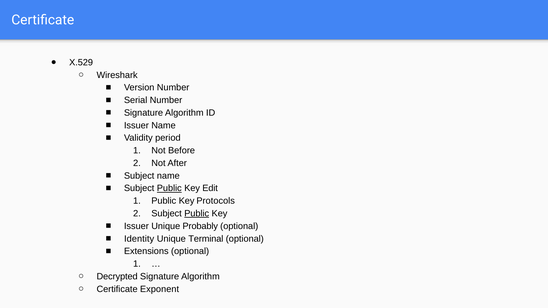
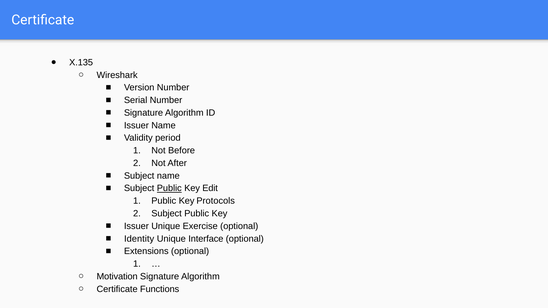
X.529: X.529 -> X.135
Public at (197, 214) underline: present -> none
Probably: Probably -> Exercise
Terminal: Terminal -> Interface
Decrypted: Decrypted -> Motivation
Exponent: Exponent -> Functions
